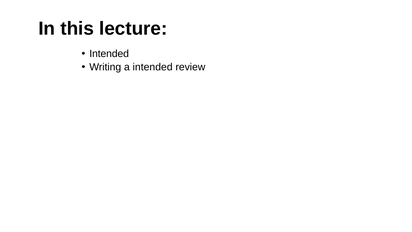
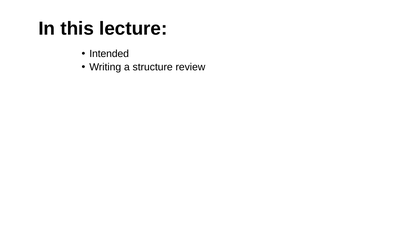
a intended: intended -> structure
